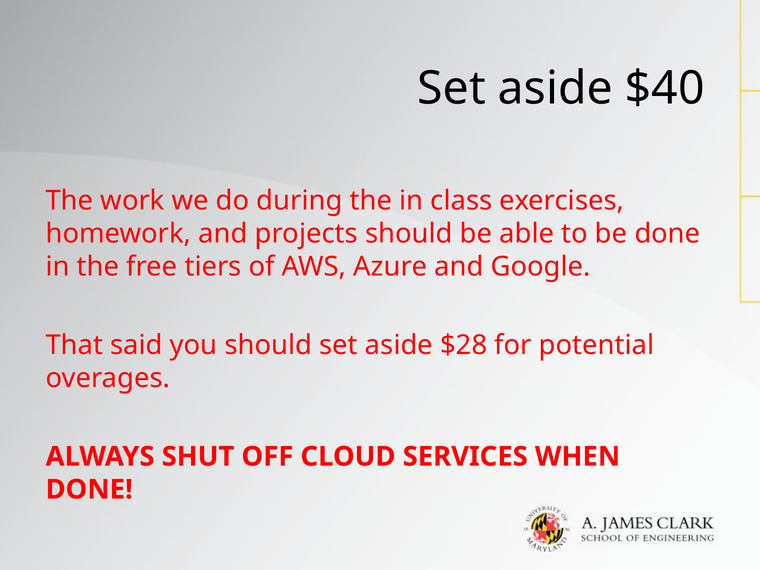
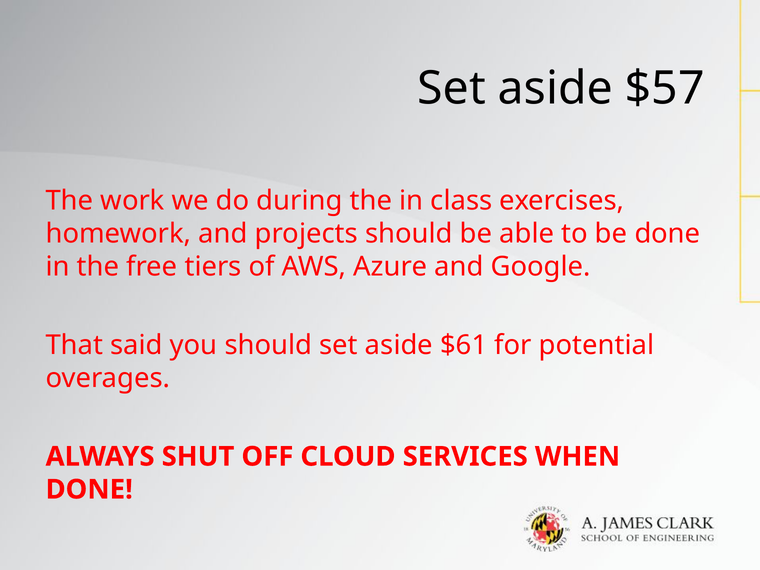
$40: $40 -> $57
$28: $28 -> $61
